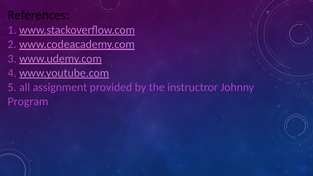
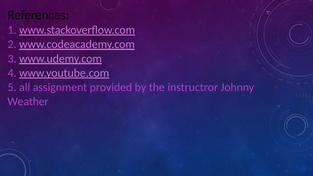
Program: Program -> Weather
